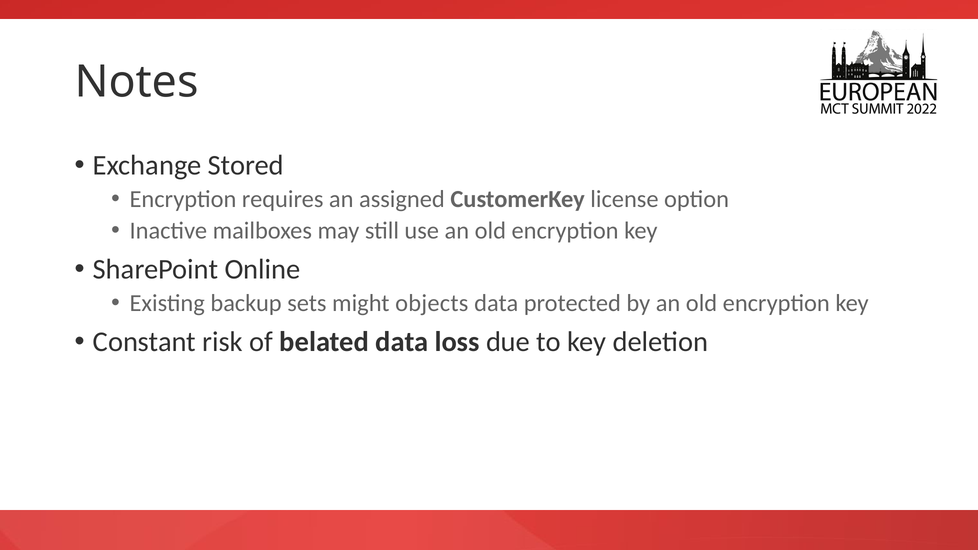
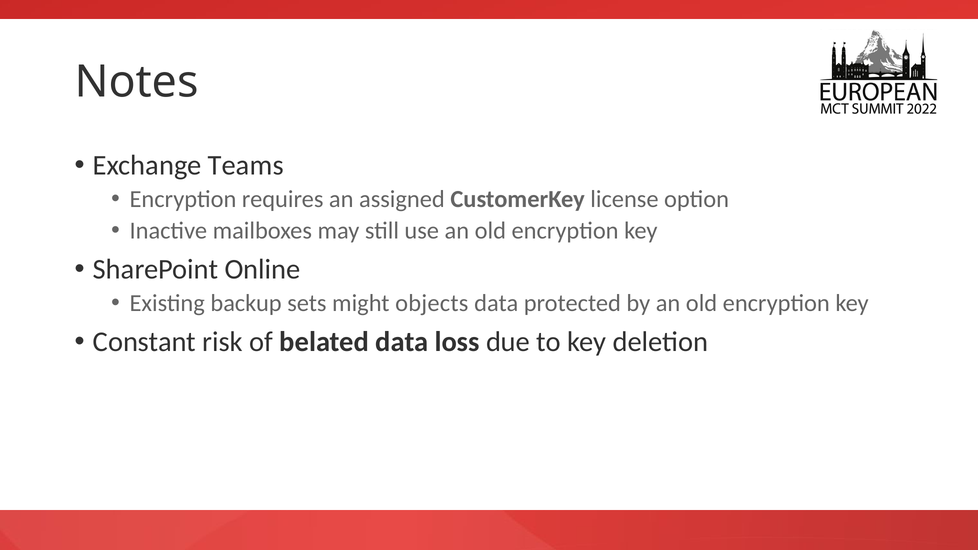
Stored: Stored -> Teams
